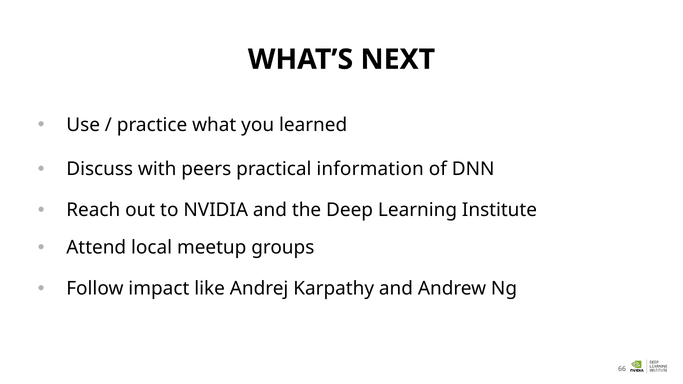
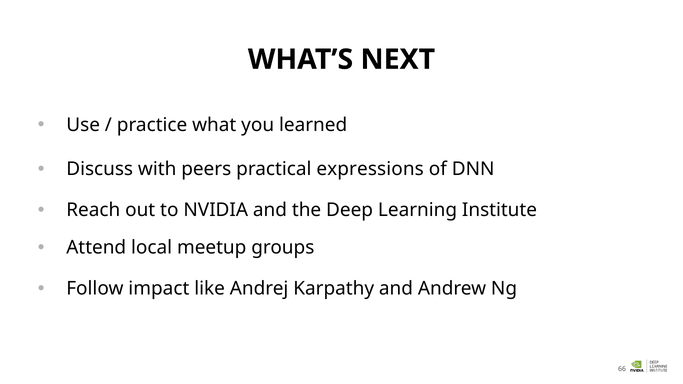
information: information -> expressions
